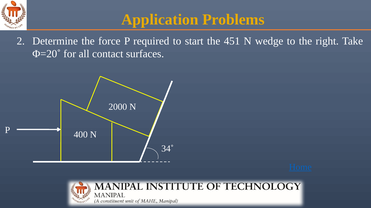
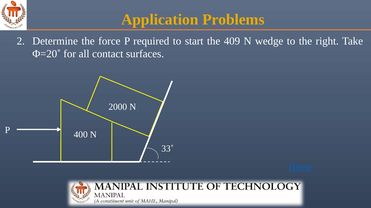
451: 451 -> 409
34˚: 34˚ -> 33˚
